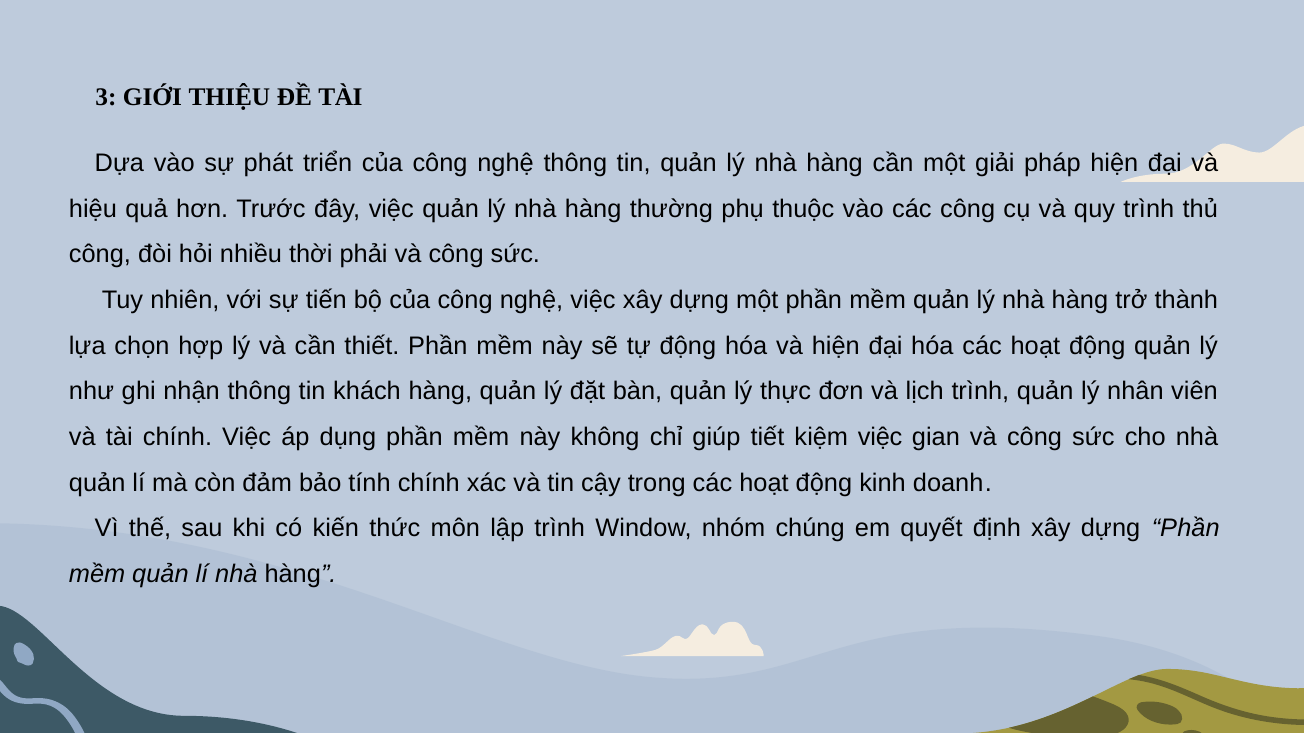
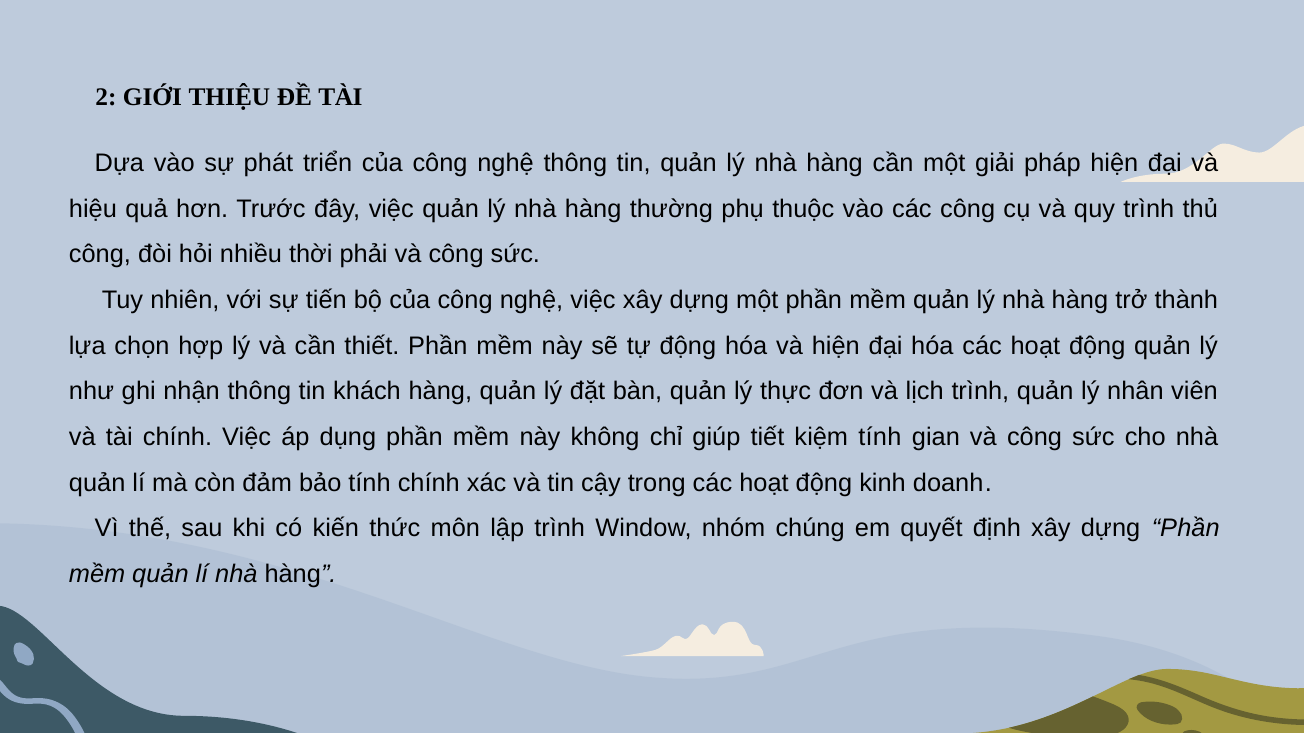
3: 3 -> 2
kiệm việc: việc -> tính
